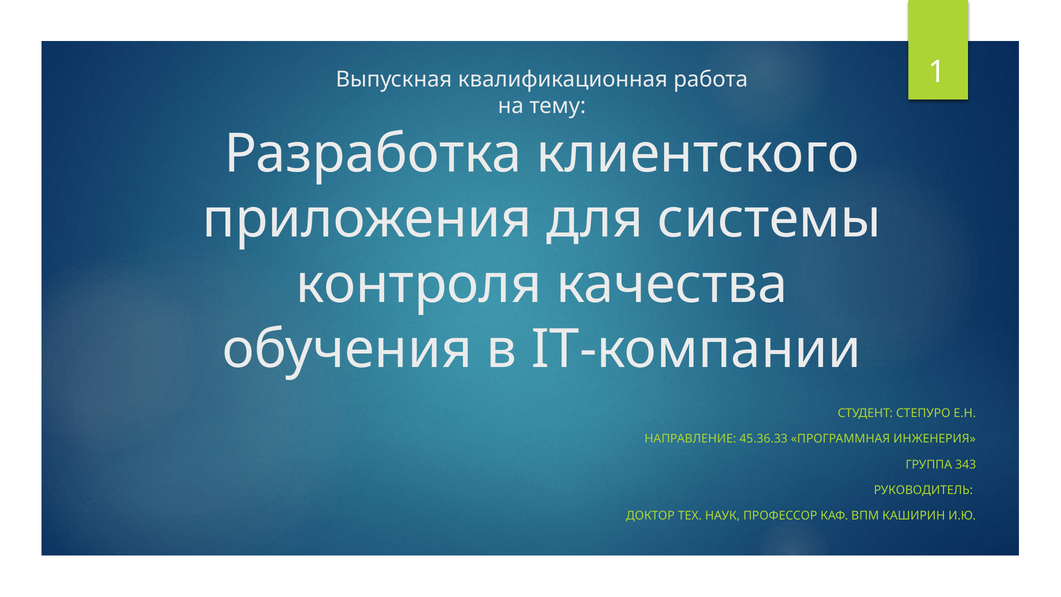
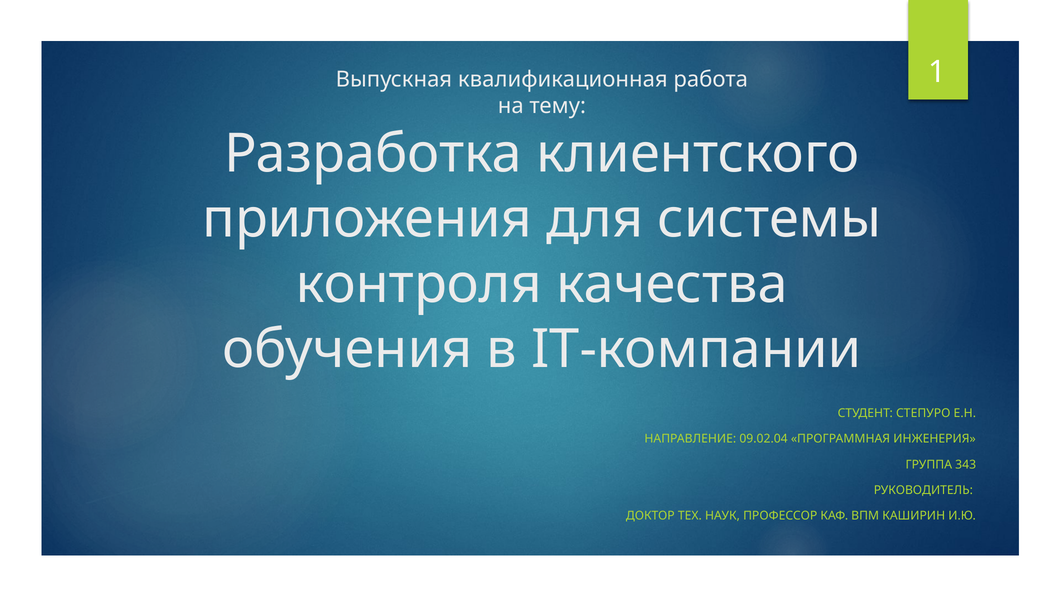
45.36.33: 45.36.33 -> 09.02.04
